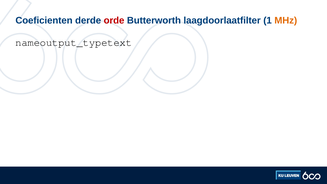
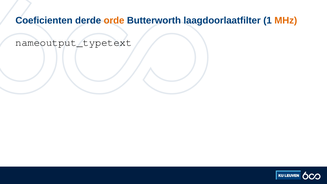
orde colour: red -> orange
